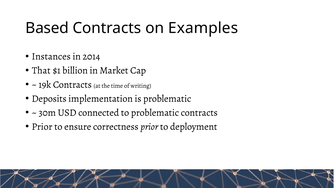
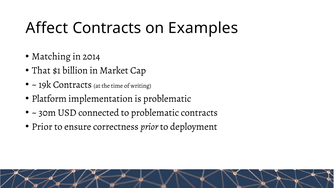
Based: Based -> Affect
Instances: Instances -> Matching
Deposits: Deposits -> Platform
